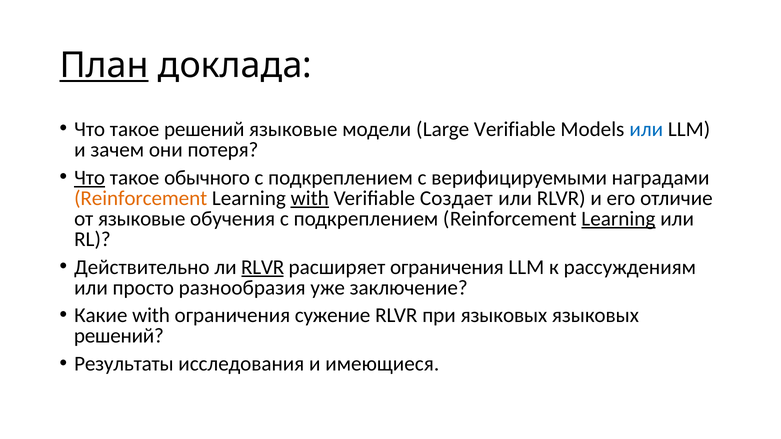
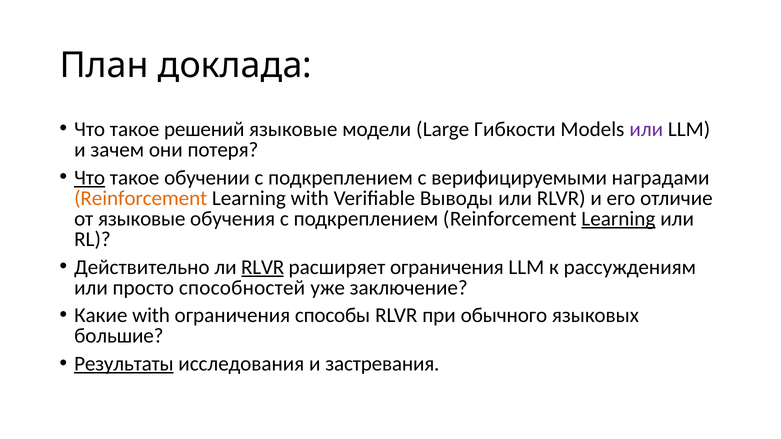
План underline: present -> none
Large Verifiable: Verifiable -> Гибкости
или at (646, 129) colour: blue -> purple
обычного: обычного -> обучении
with at (310, 198) underline: present -> none
Создает: Создает -> Выводы
разнообразия: разнообразия -> способностей
сужение: сужение -> способы
при языковых: языковых -> обычного
решений at (119, 336): решений -> большие
Результаты underline: none -> present
имеющиеся: имеющиеся -> застревания
